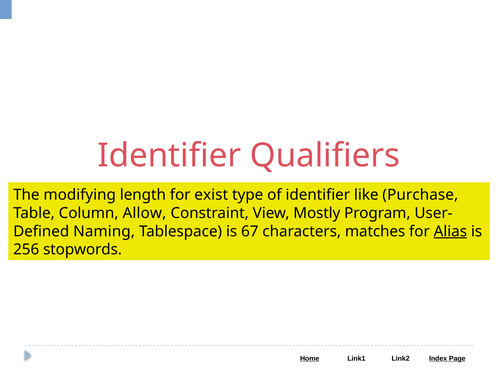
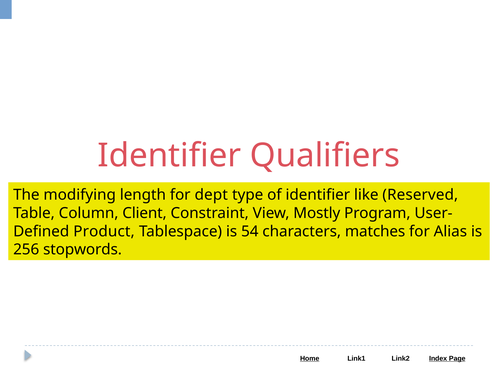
exist: exist -> dept
Purchase: Purchase -> Reserved
Allow: Allow -> Client
Naming: Naming -> Product
67: 67 -> 54
Alias underline: present -> none
